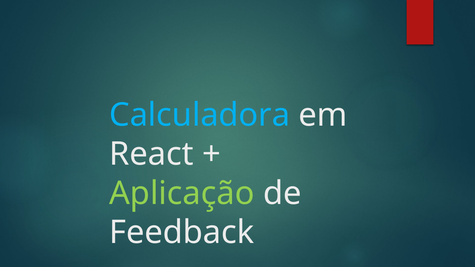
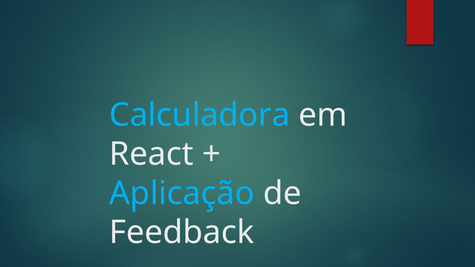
Aplicação colour: light green -> light blue
